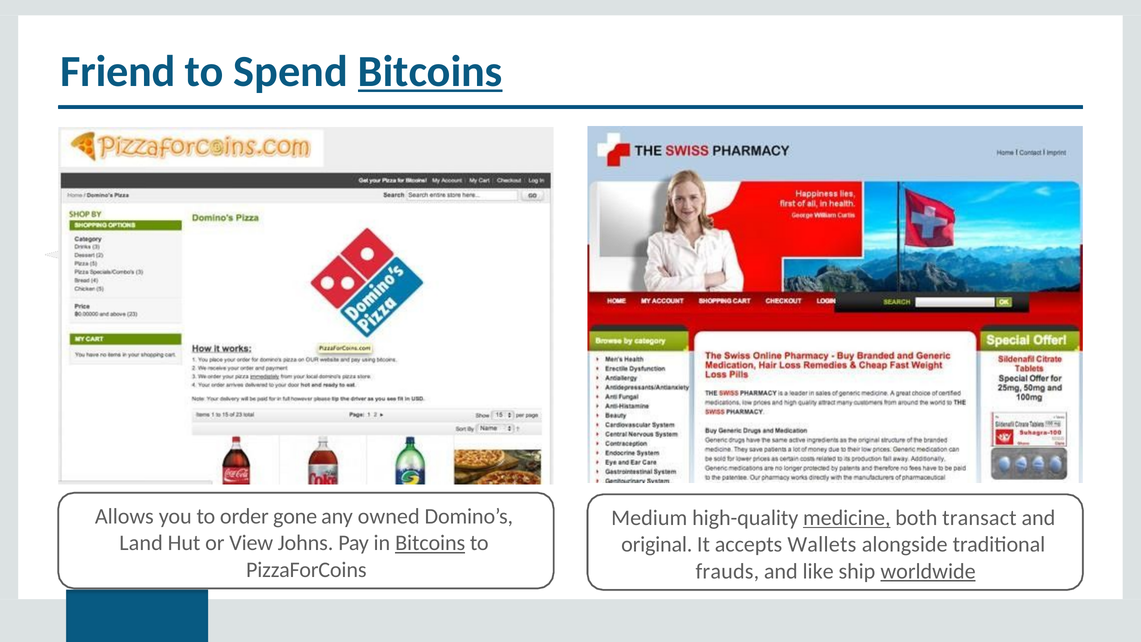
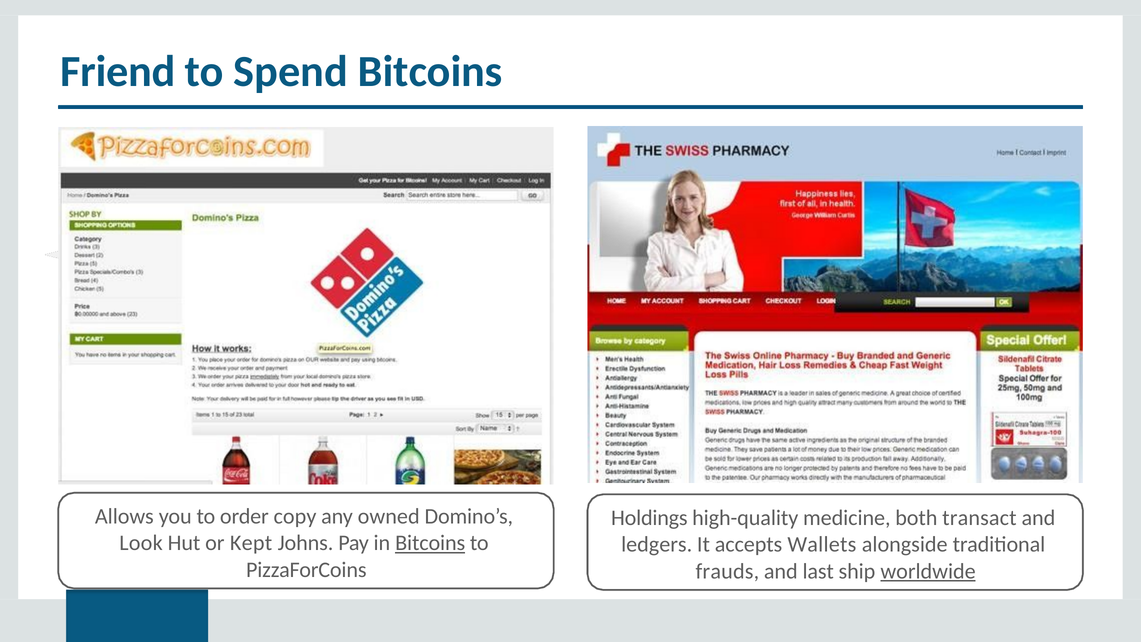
Bitcoins at (430, 72) underline: present -> none
gone: gone -> copy
Medium: Medium -> Holdings
medicine underline: present -> none
Land: Land -> Look
View: View -> Kept
original: original -> ledgers
like: like -> last
